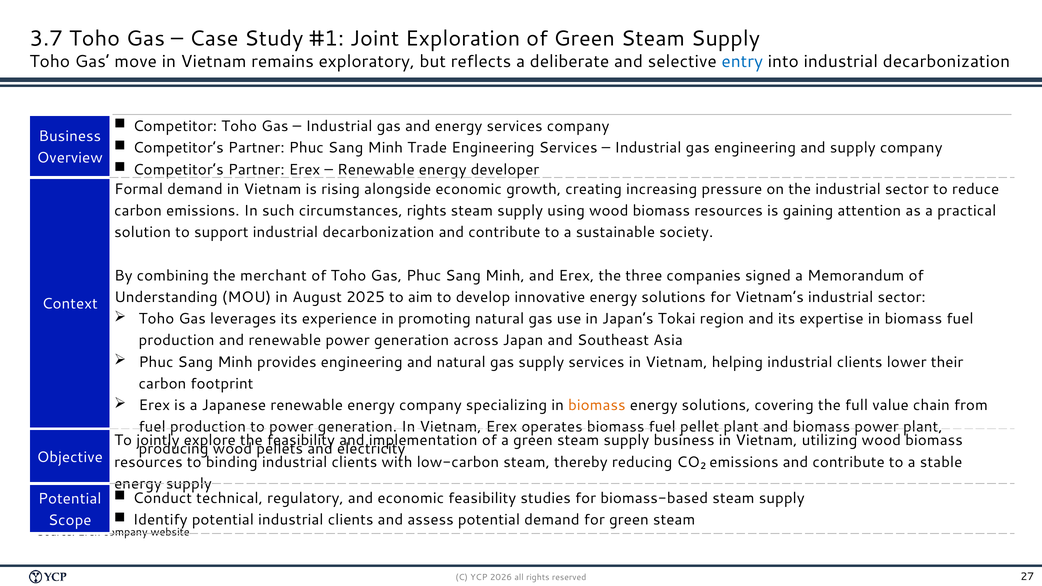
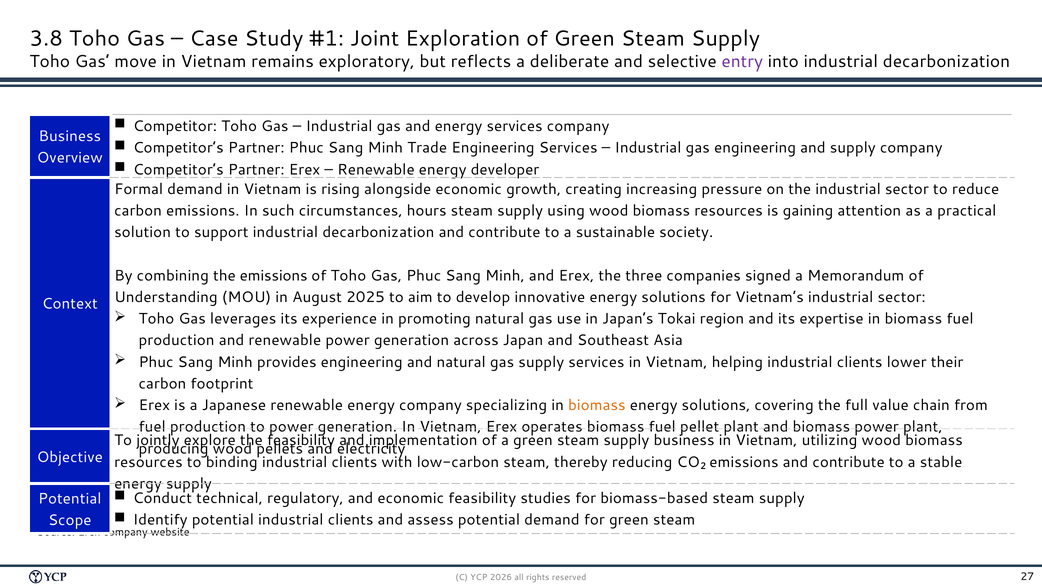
3.7: 3.7 -> 3.8
entry colour: blue -> purple
circumstances rights: rights -> hours
the merchant: merchant -> emissions
